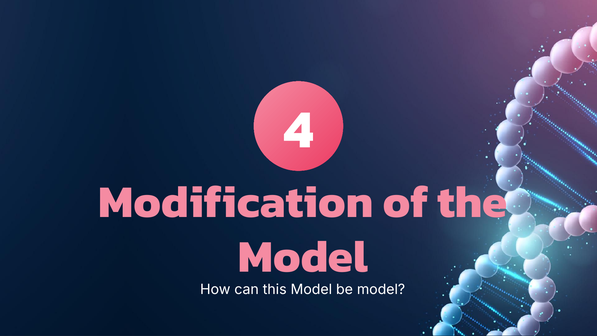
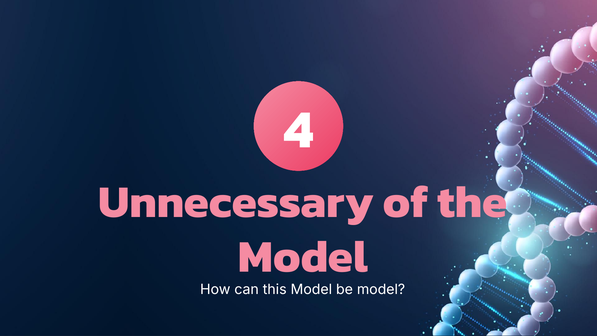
Modification: Modification -> Unnecessary
